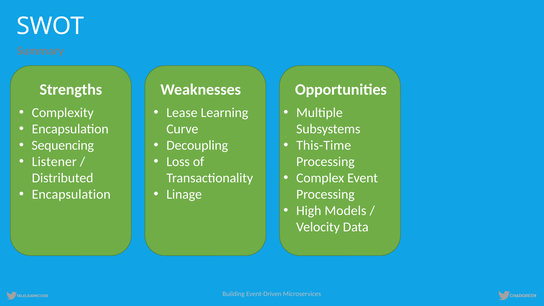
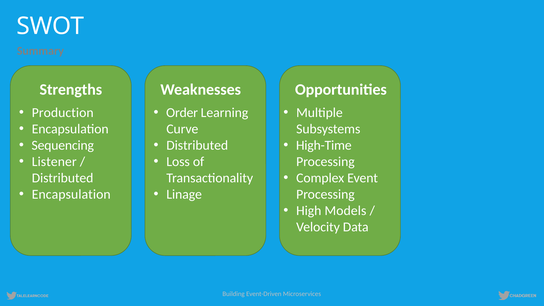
Complexity: Complexity -> Production
Lease: Lease -> Order
Decoupling at (197, 145): Decoupling -> Distributed
This-Time: This-Time -> High-Time
